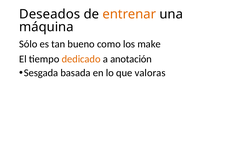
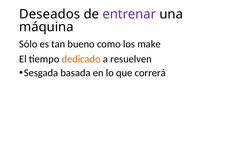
entrenar colour: orange -> purple
anotación: anotación -> resuelven
valoras: valoras -> correrá
